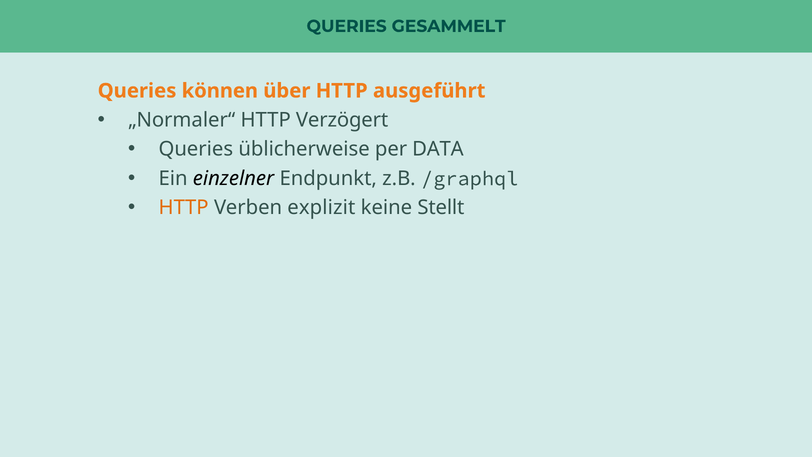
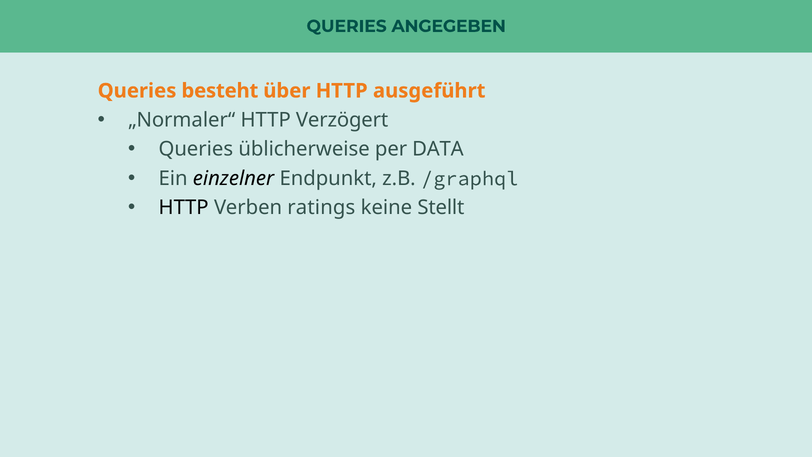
GESAMMELT: GESAMMELT -> ANGEGEBEN
können: können -> besteht
HTTP at (184, 208) colour: orange -> black
explizit: explizit -> ratings
